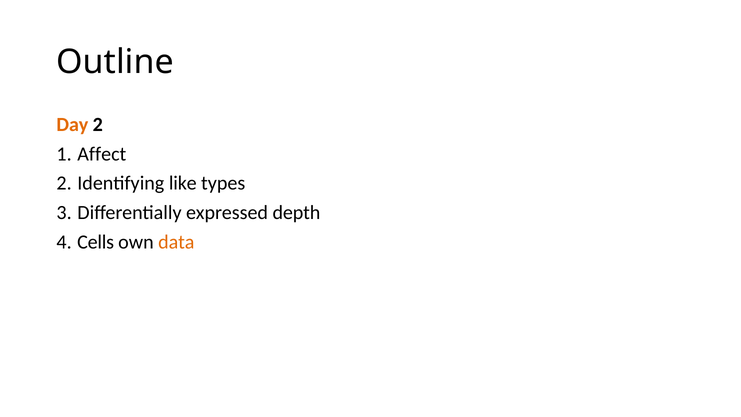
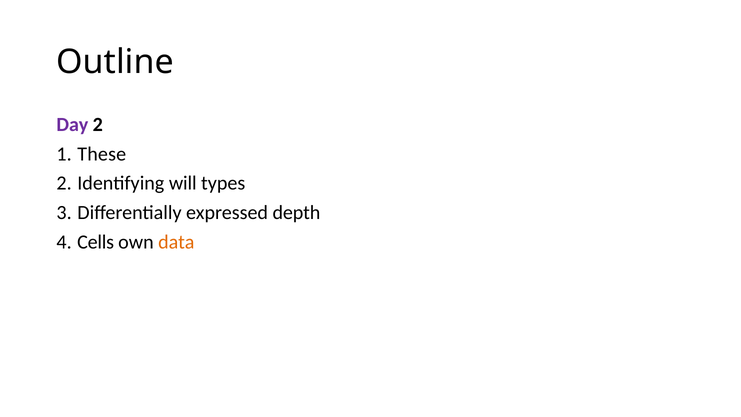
Day colour: orange -> purple
Affect: Affect -> These
like: like -> will
